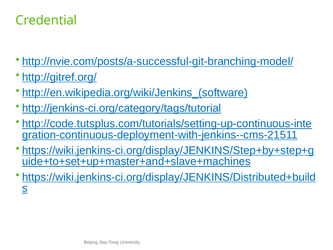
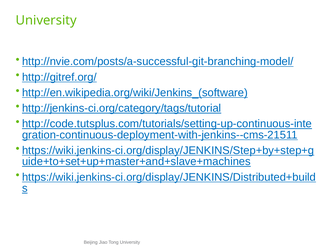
Credential at (46, 20): Credential -> University
